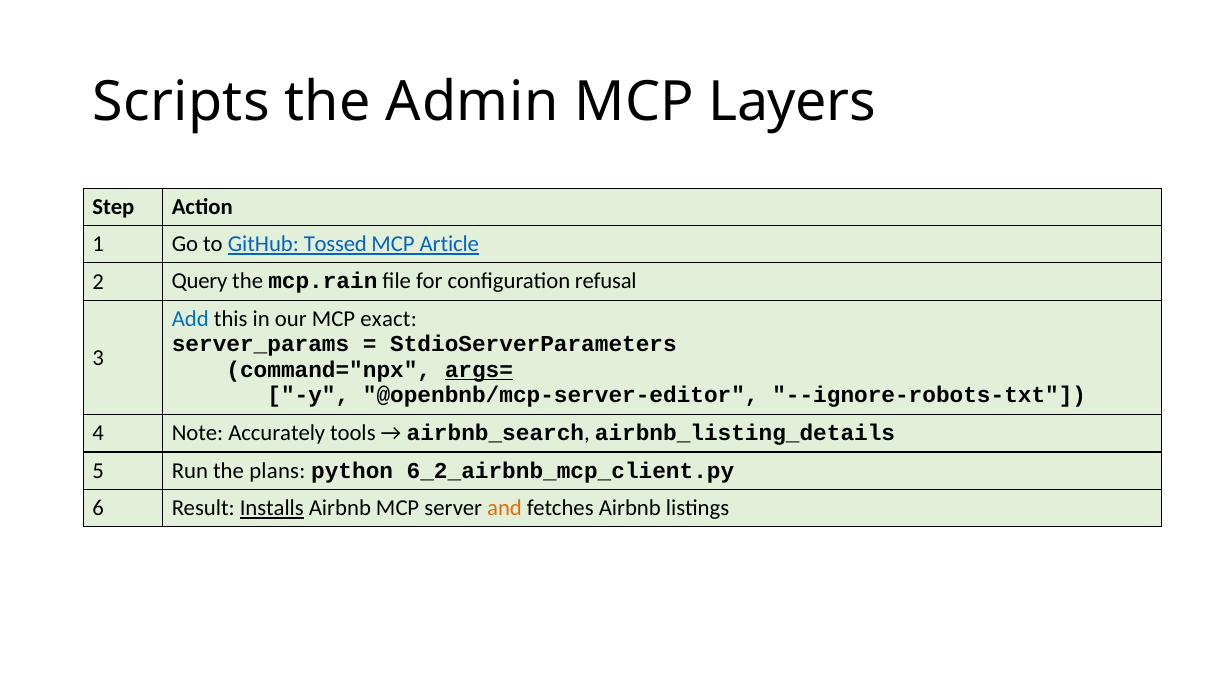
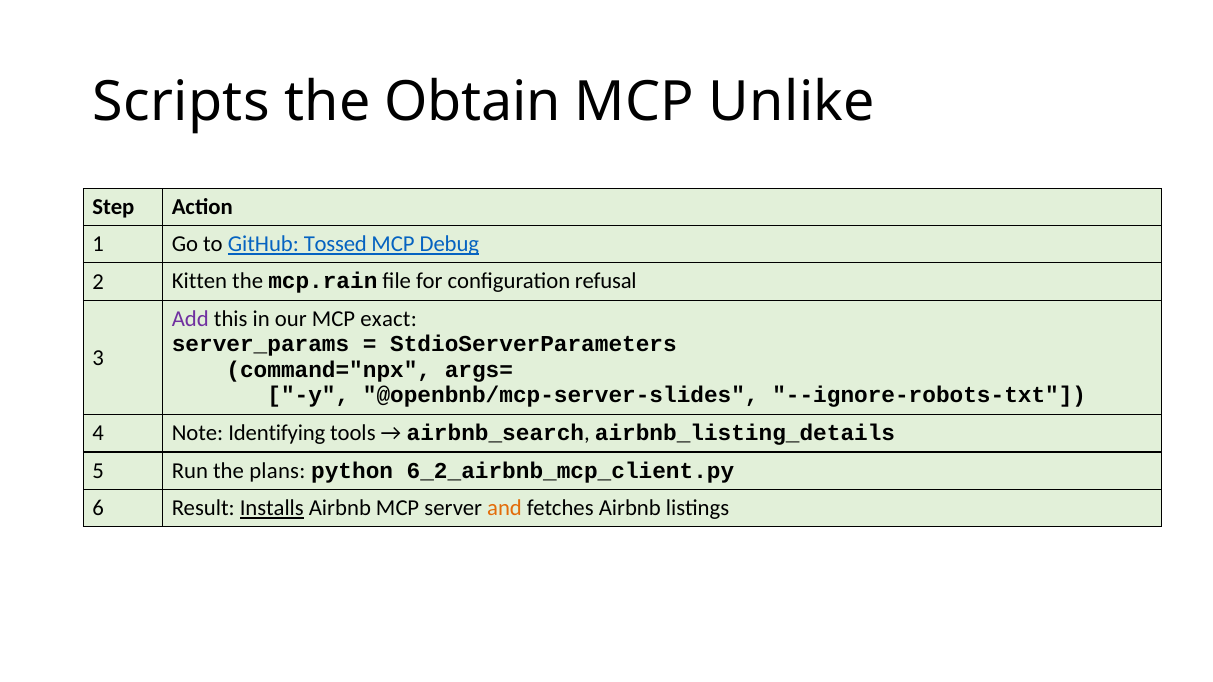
Admin: Admin -> Obtain
Layers: Layers -> Unlike
Article: Article -> Debug
Query: Query -> Kitten
Add colour: blue -> purple
args= underline: present -> none
@openbnb/mcp-server-editor: @openbnb/mcp-server-editor -> @openbnb/mcp-server-slides
Accurately: Accurately -> Identifying
